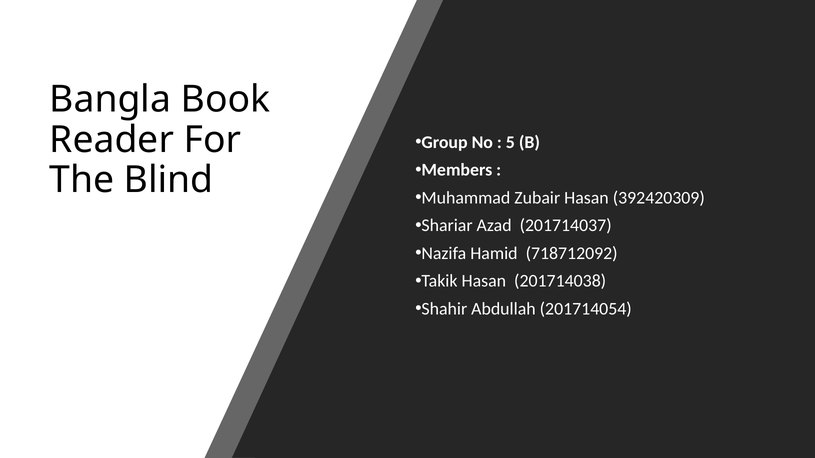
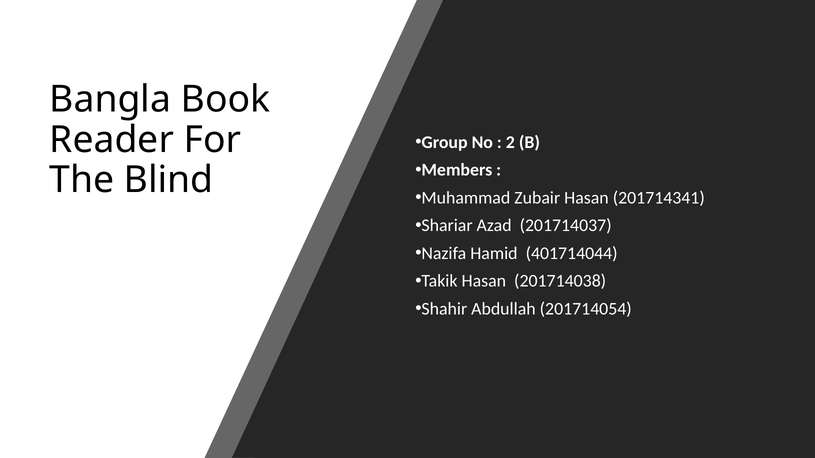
5: 5 -> 2
392420309: 392420309 -> 201714341
718712092: 718712092 -> 401714044
